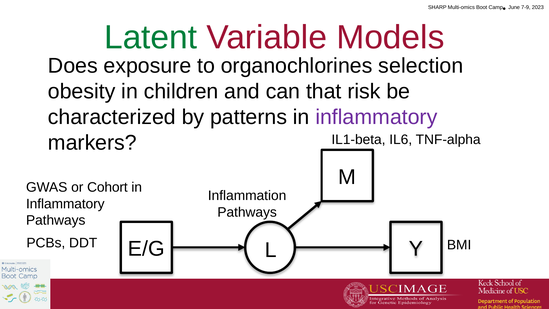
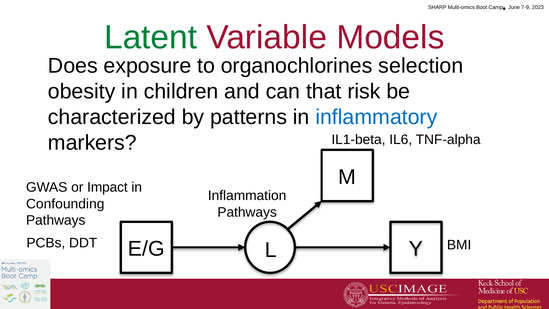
inflammatory at (376, 117) colour: purple -> blue
Cohort: Cohort -> Impact
Inflammatory at (65, 204): Inflammatory -> Confounding
